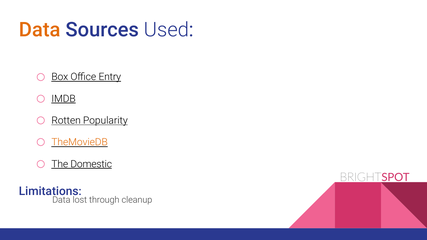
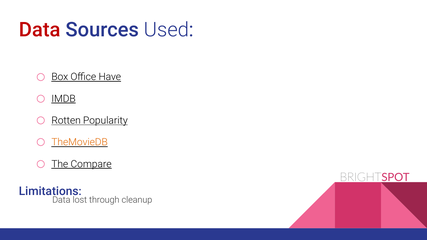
Data at (40, 30) colour: orange -> red
Entry: Entry -> Have
Domestic: Domestic -> Compare
